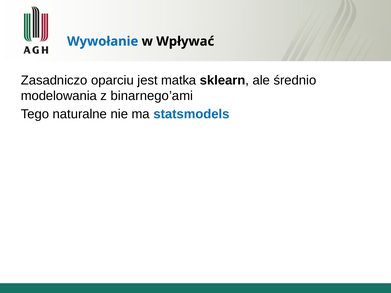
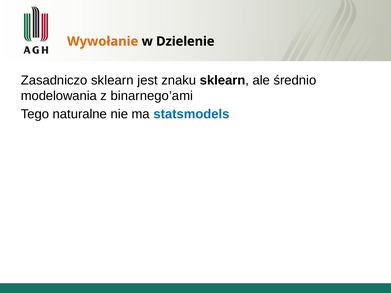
Wywołanie colour: blue -> orange
Wpływać: Wpływać -> Dzielenie
Zasadniczo oparciu: oparciu -> sklearn
matka: matka -> znaku
